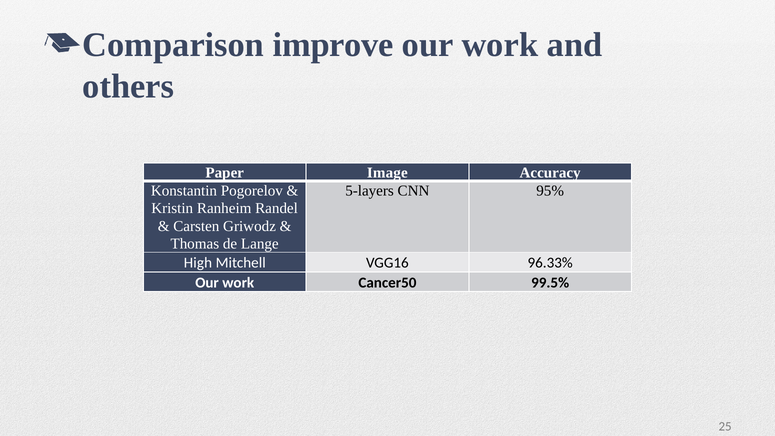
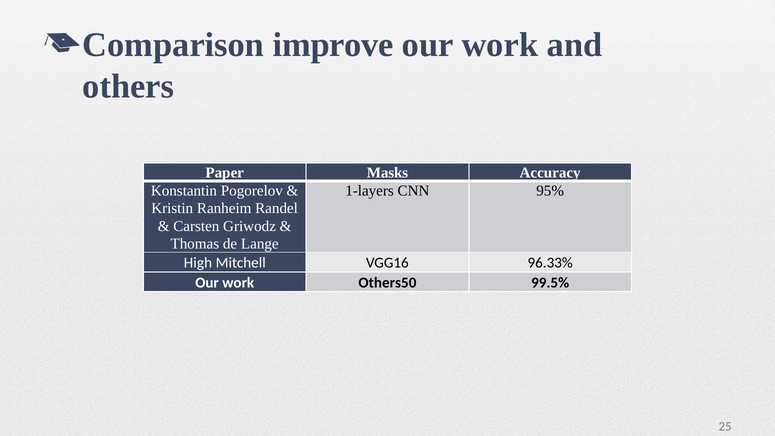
Image: Image -> Masks
5-layers: 5-layers -> 1-layers
Cancer50: Cancer50 -> Others50
